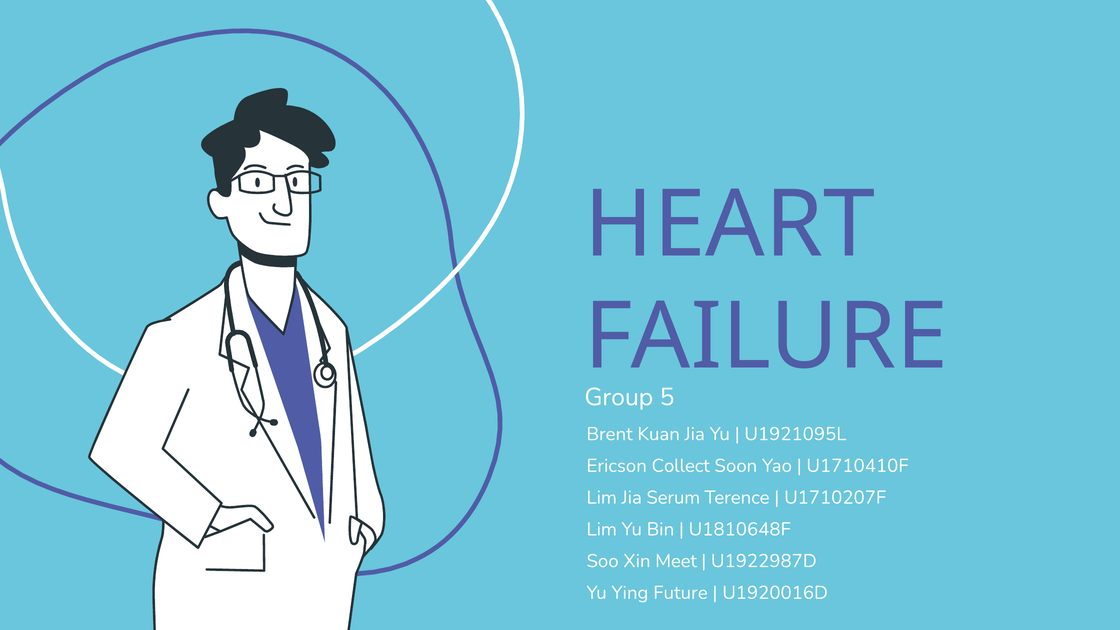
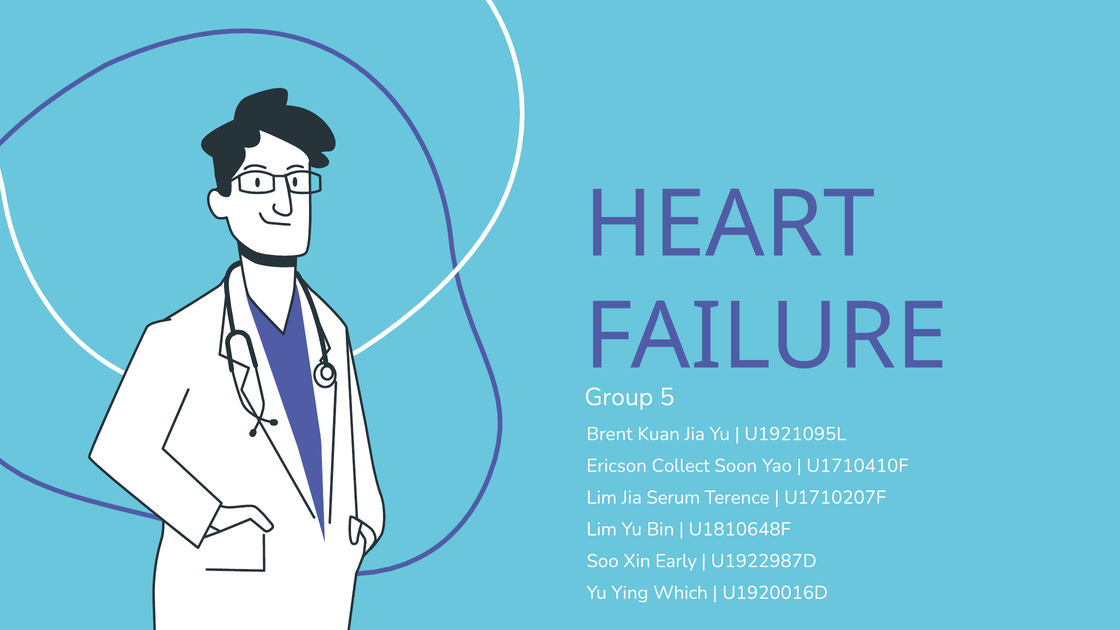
Meet: Meet -> Early
Future: Future -> Which
